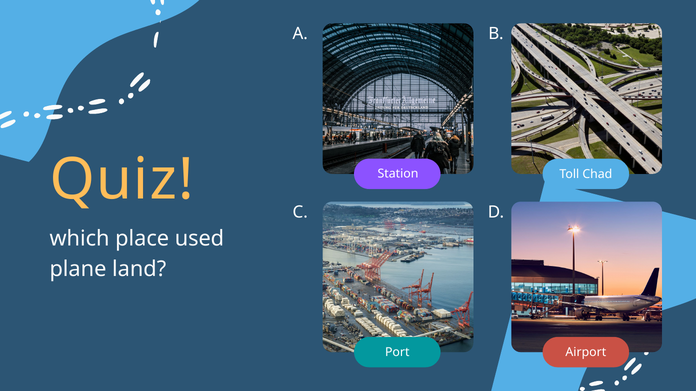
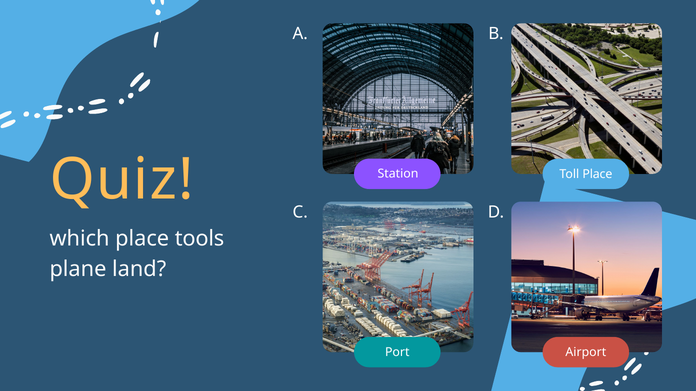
Toll Chad: Chad -> Place
used: used -> tools
